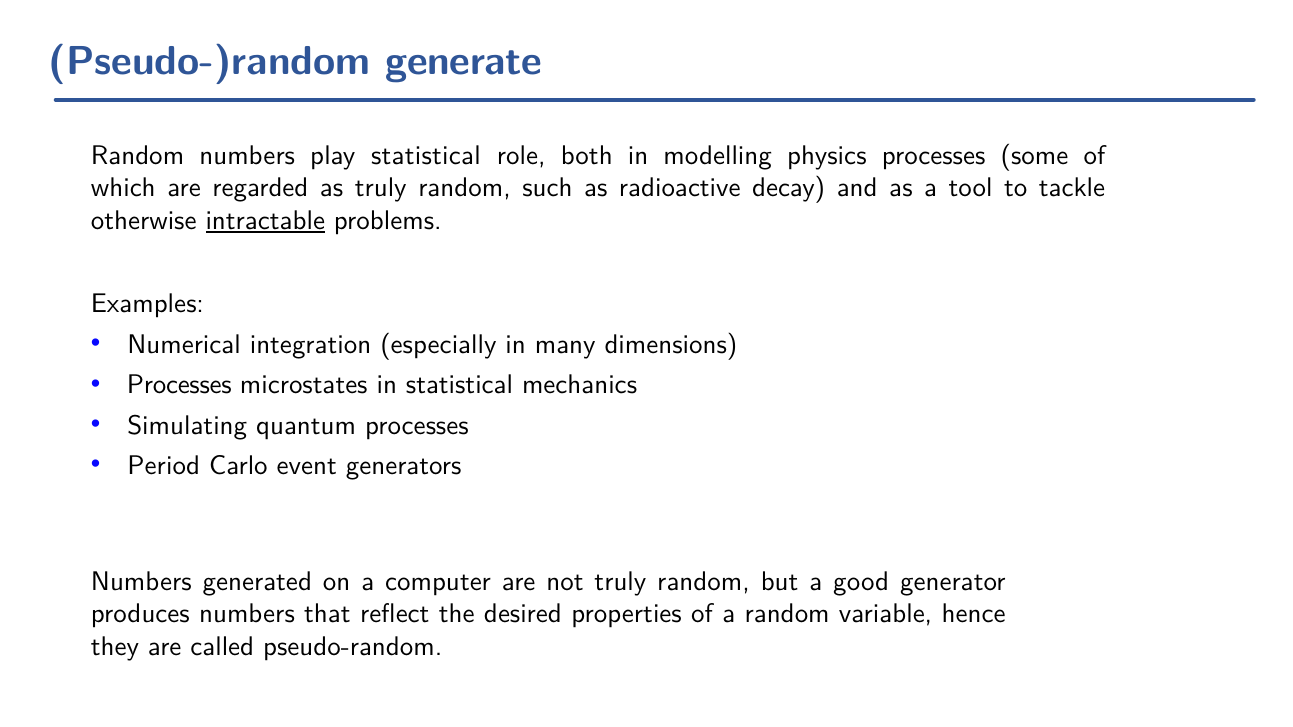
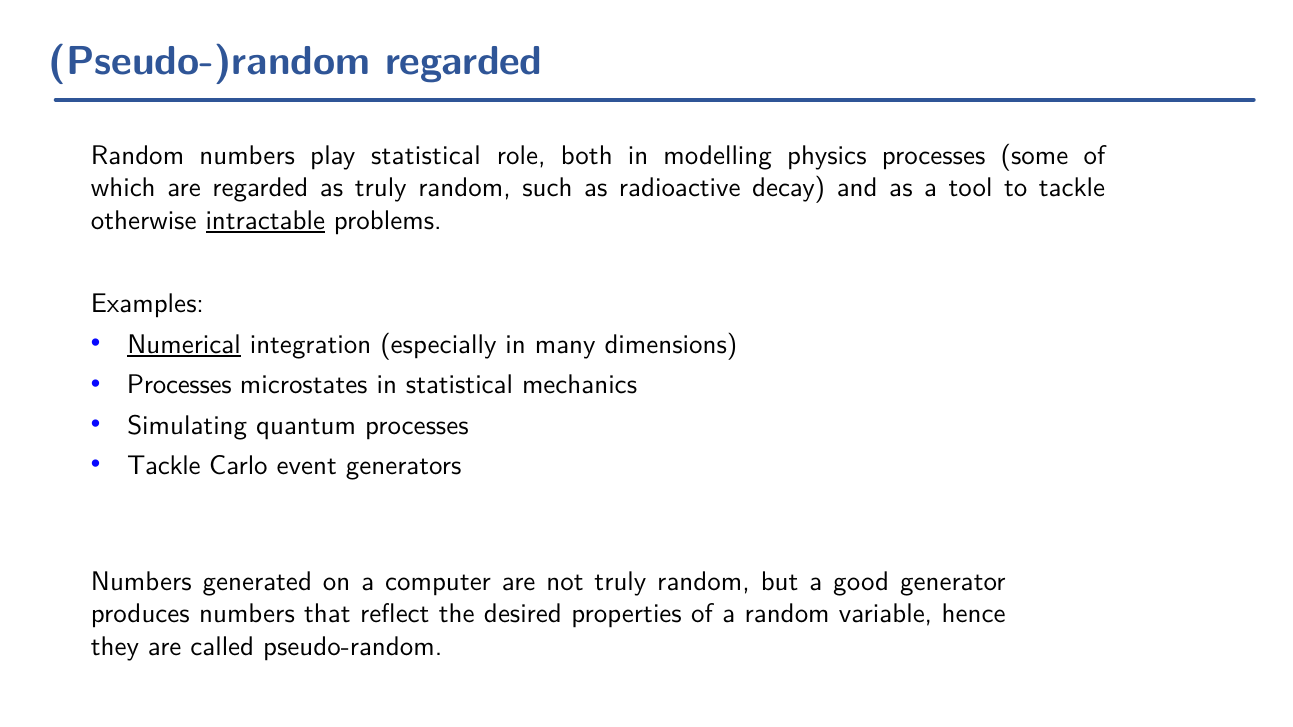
Pseudo-)random generate: generate -> regarded
Numerical underline: none -> present
Period at (164, 466): Period -> Tackle
